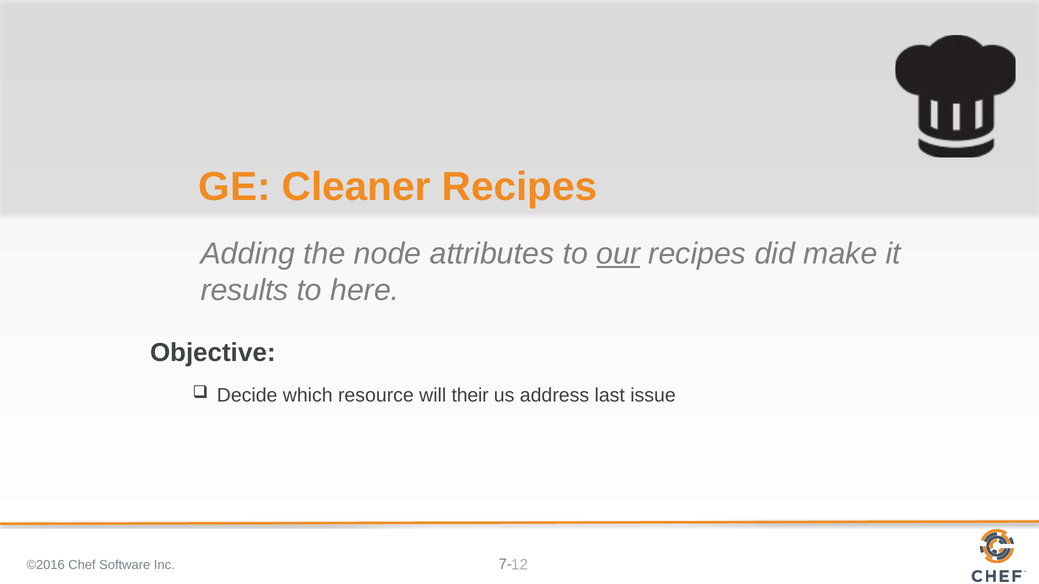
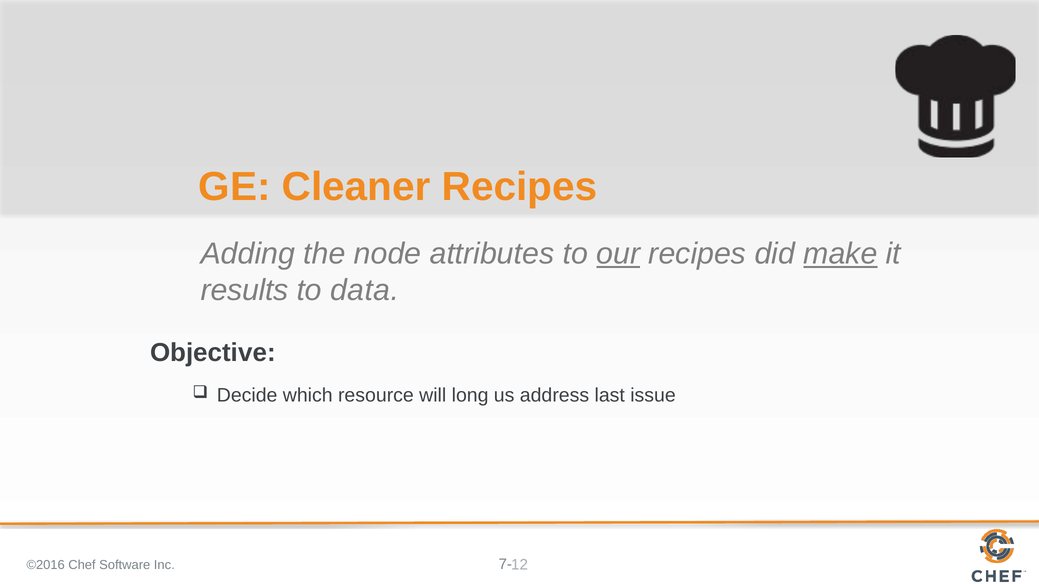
make underline: none -> present
here: here -> data
their: their -> long
